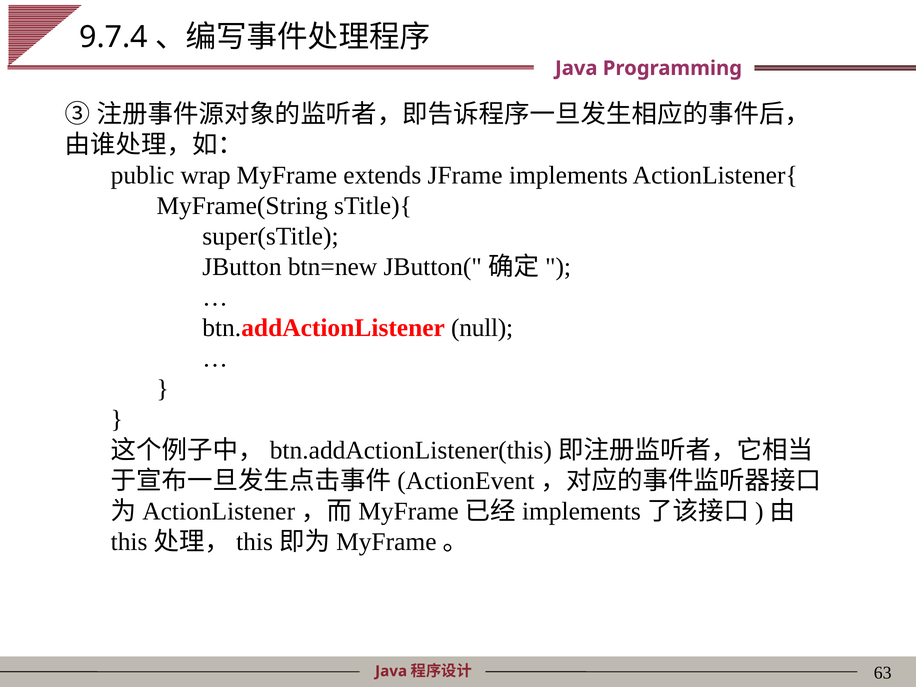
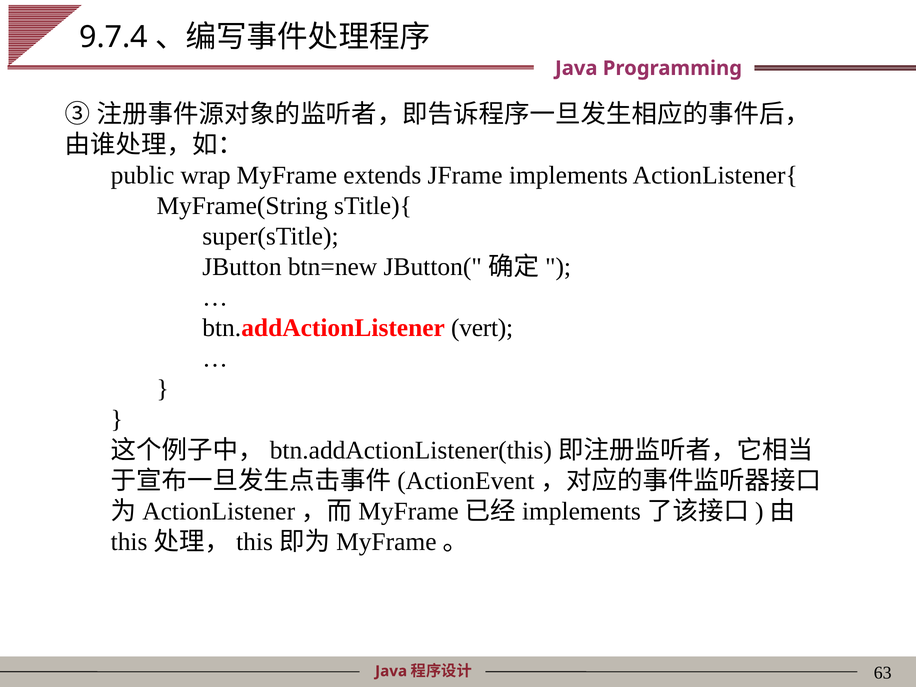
null: null -> vert
